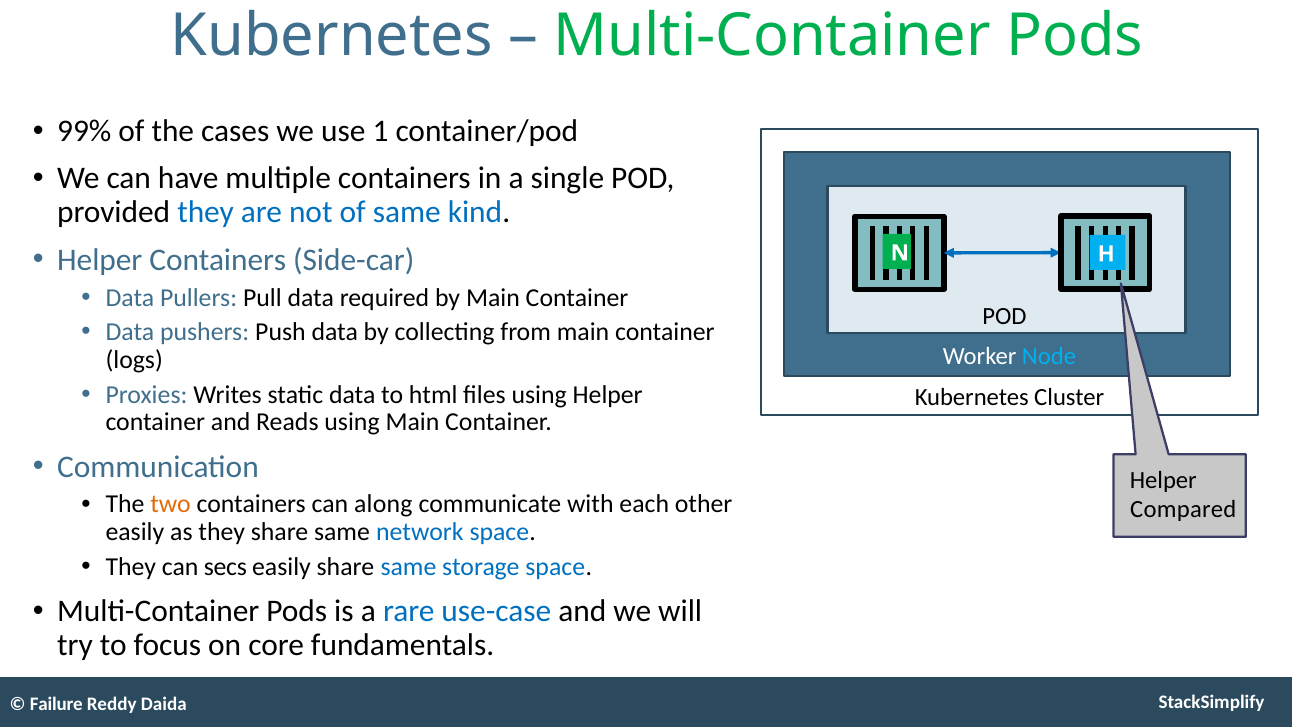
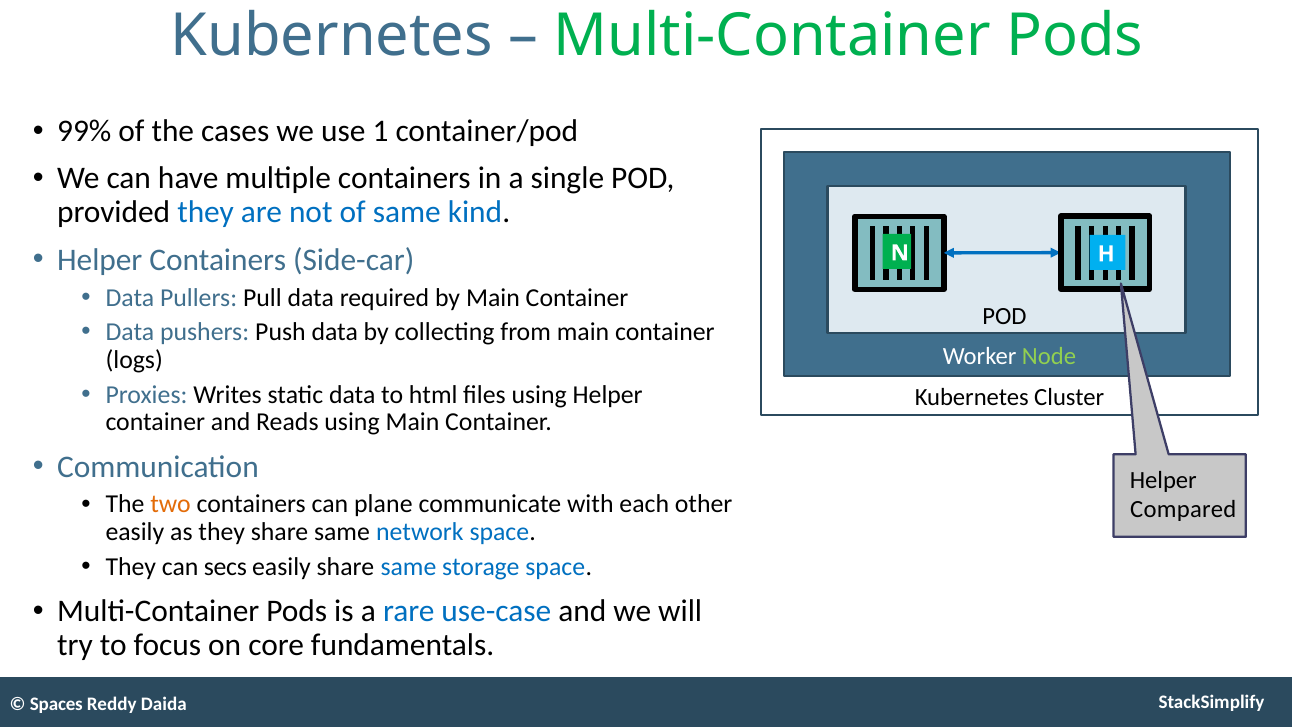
Node at (1049, 356) colour: light blue -> light green
along: along -> plane
Failure: Failure -> Spaces
